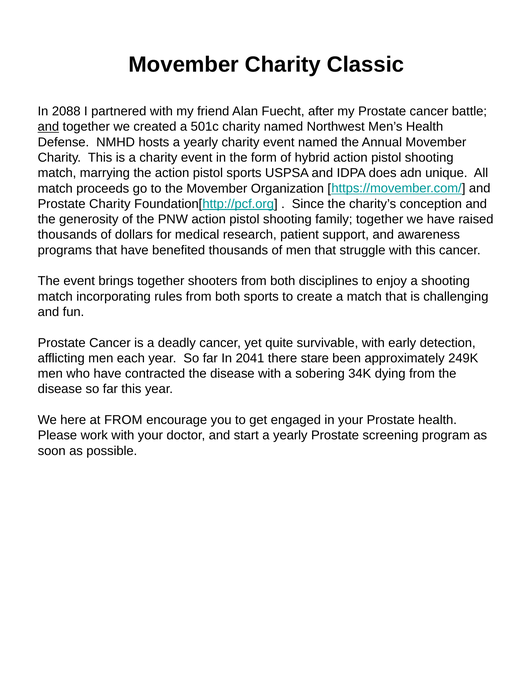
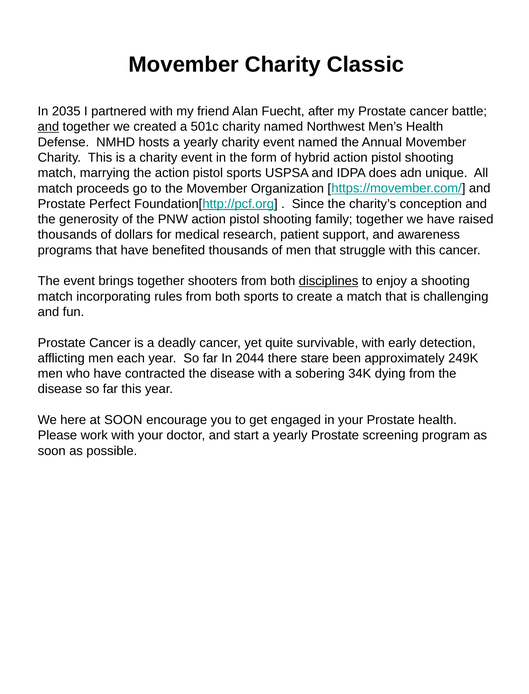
2088: 2088 -> 2035
Prostate Charity: Charity -> Perfect
disciplines underline: none -> present
2041: 2041 -> 2044
at FROM: FROM -> SOON
